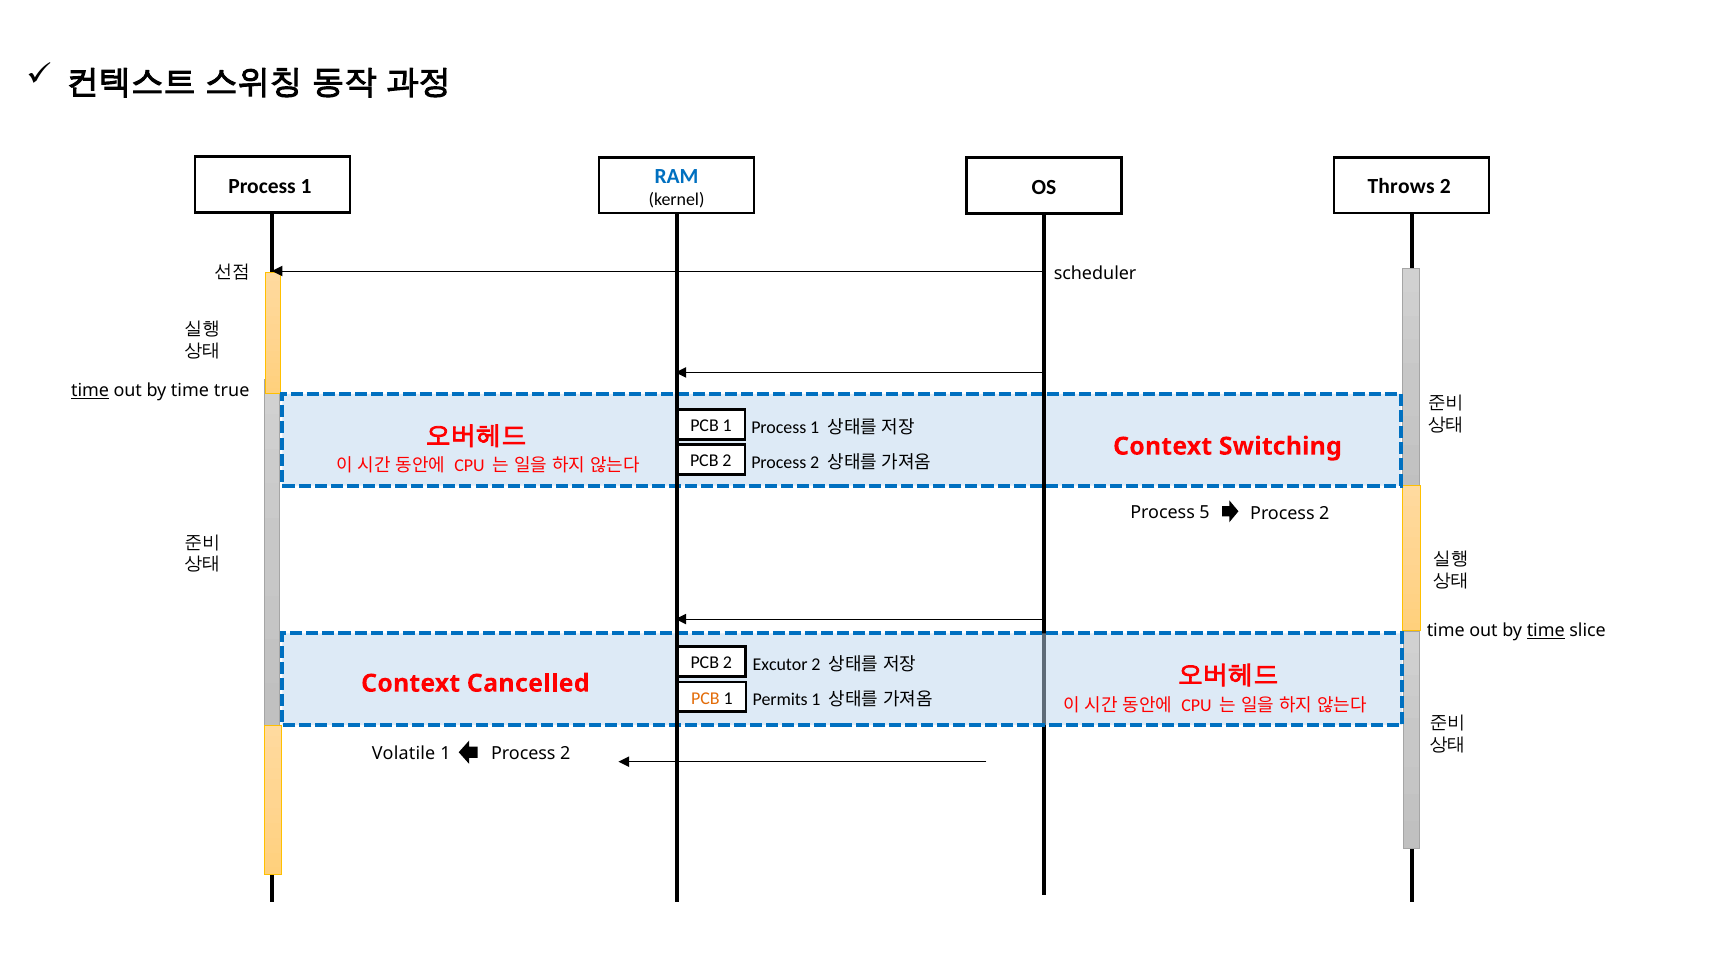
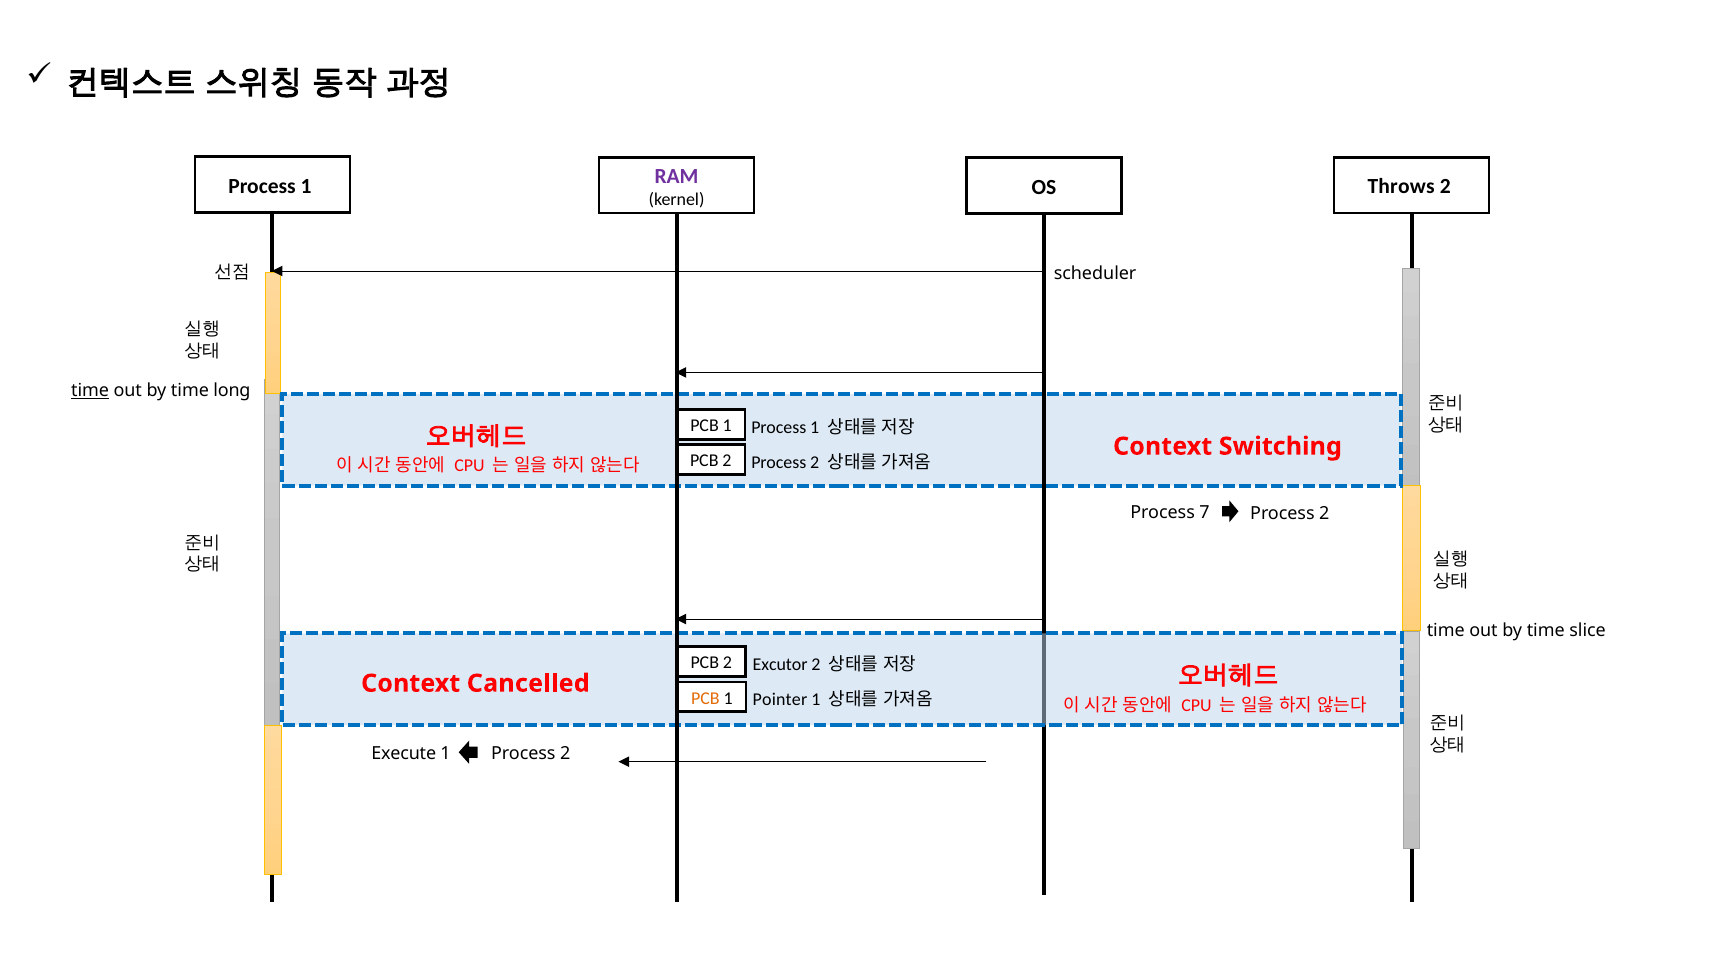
RAM colour: blue -> purple
true: true -> long
5: 5 -> 7
time at (1546, 631) underline: present -> none
Permits: Permits -> Pointer
Volatile: Volatile -> Execute
